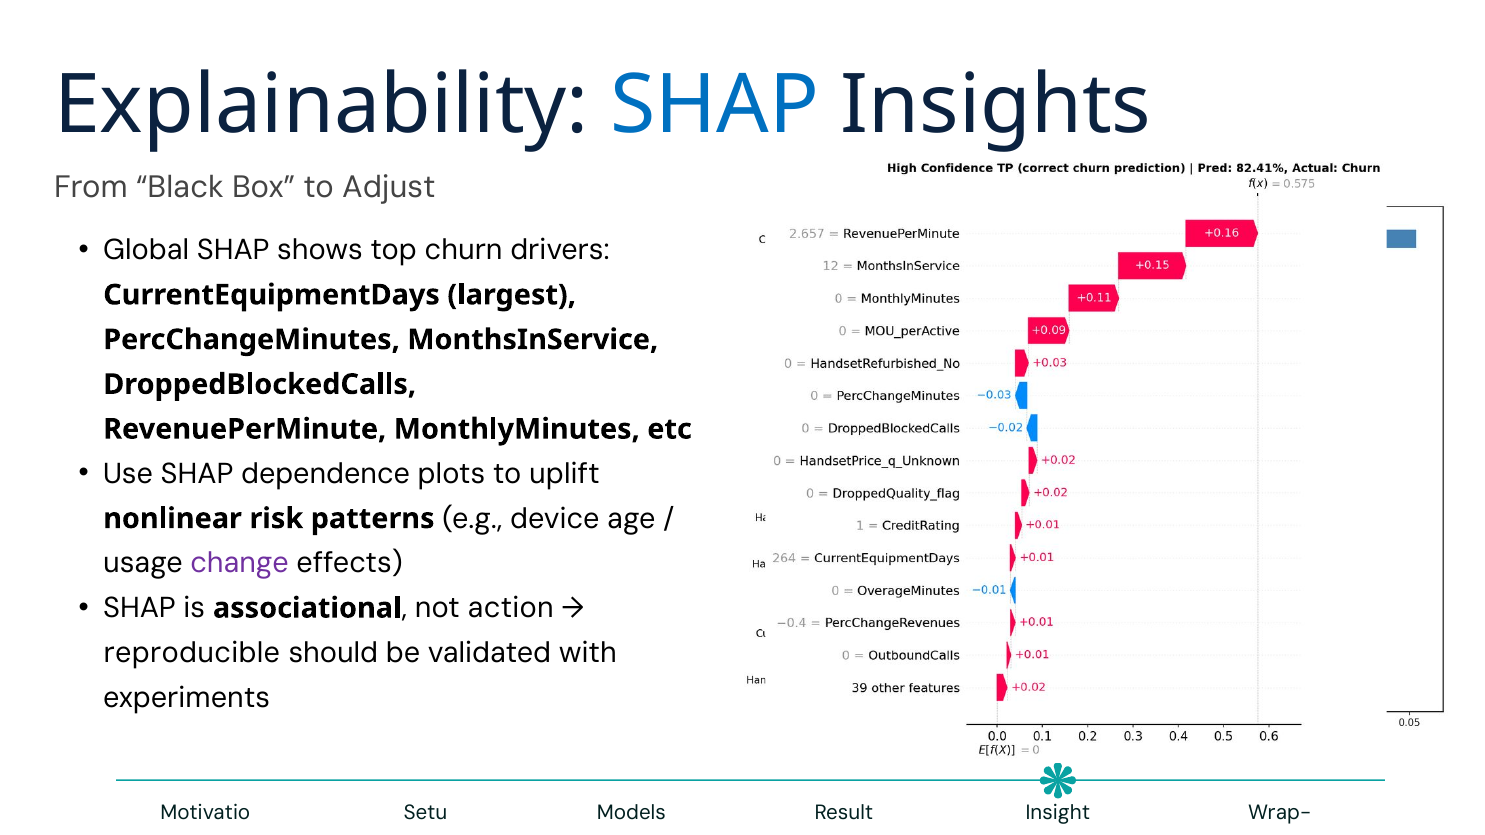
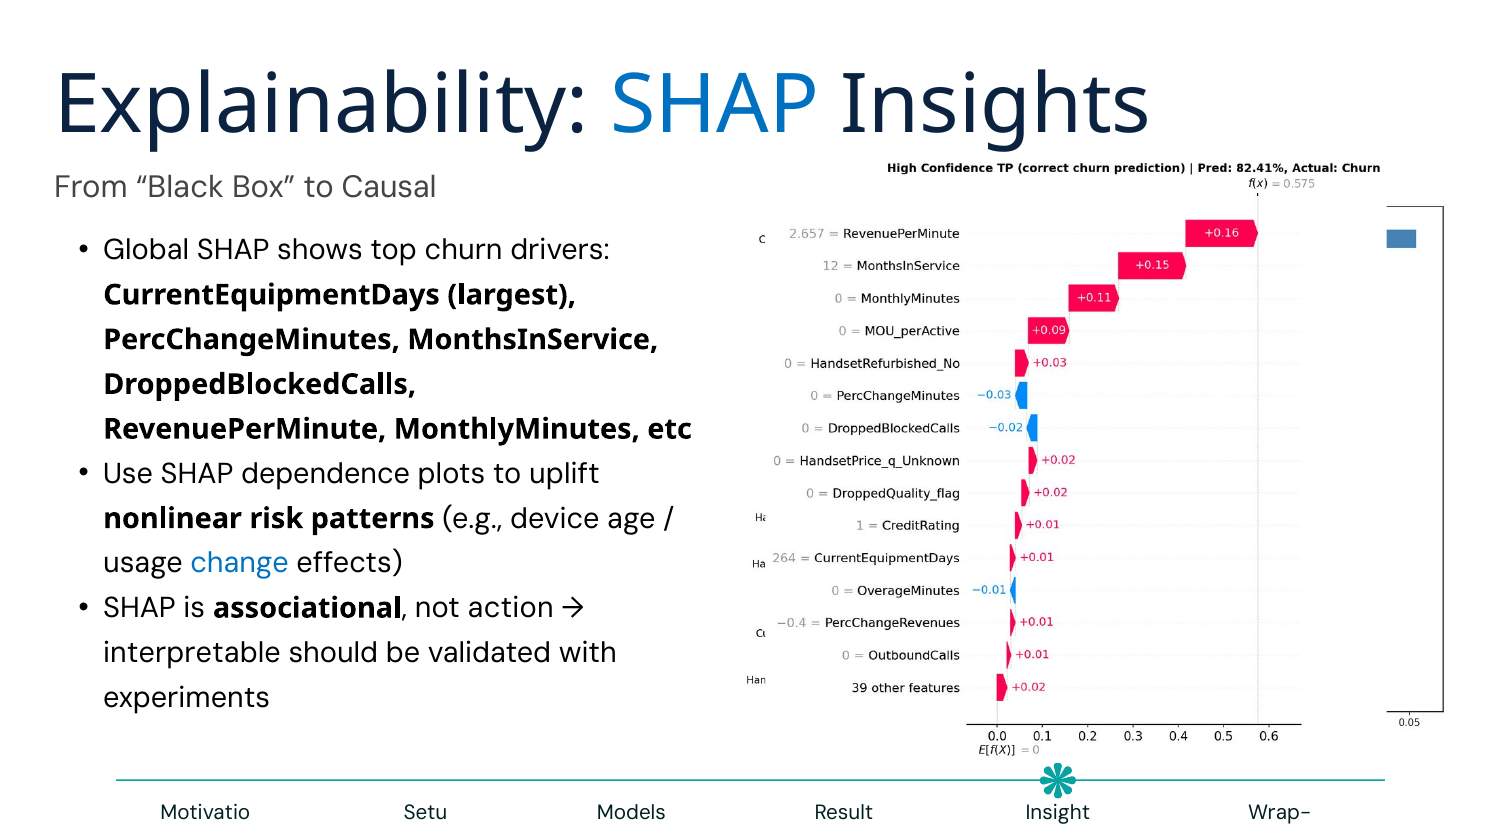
Adjust: Adjust -> Causal
change colour: purple -> blue
reproducible: reproducible -> interpretable
